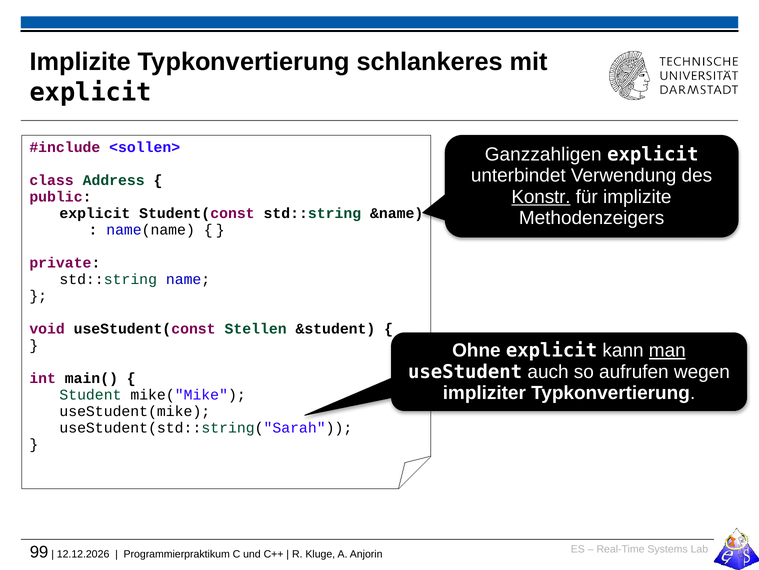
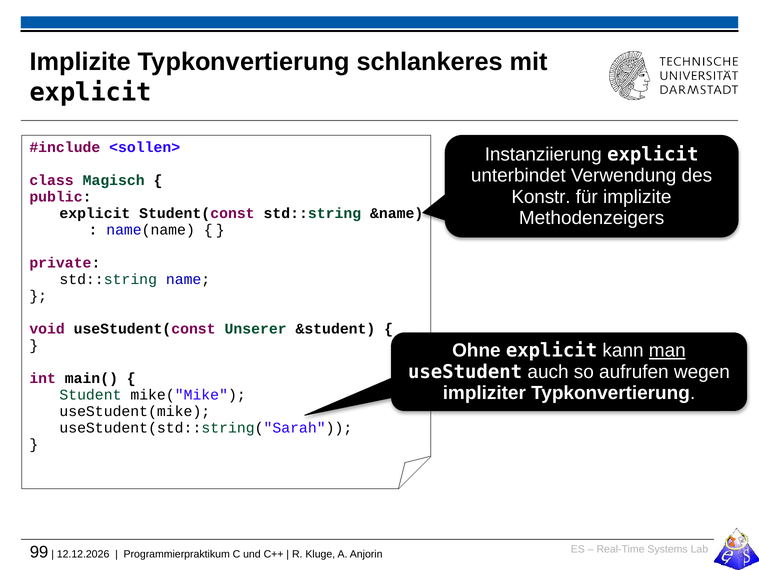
Ganzzahligen: Ganzzahligen -> Instanziierung
Address: Address -> Magisch
Konstr underline: present -> none
Stellen: Stellen -> Unserer
